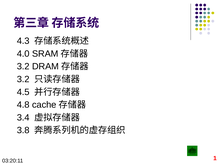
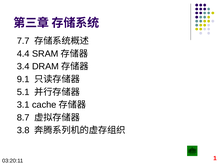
4.3: 4.3 -> 7.7
4.0: 4.0 -> 4.4
3.2 at (23, 67): 3.2 -> 3.4
3.2 at (23, 79): 3.2 -> 9.1
4.5: 4.5 -> 5.1
4.8: 4.8 -> 3.1
3.4: 3.4 -> 8.7
